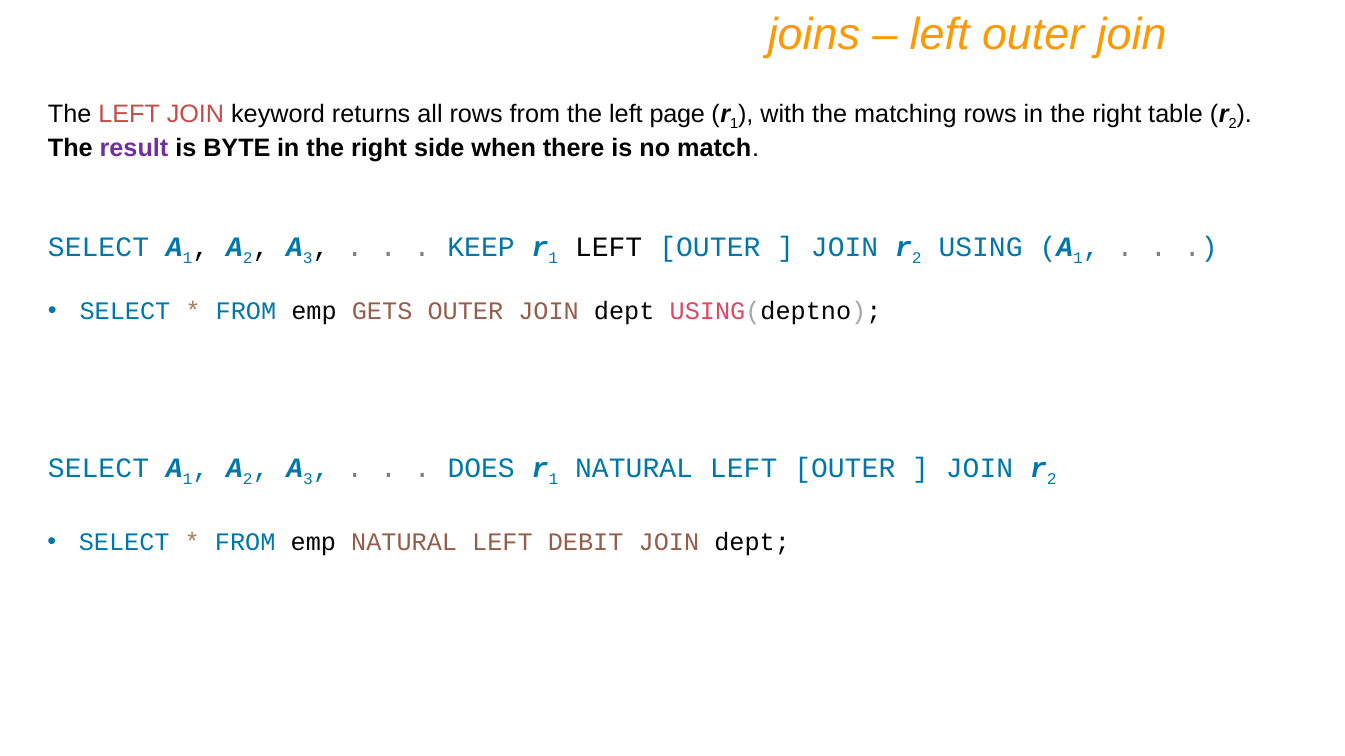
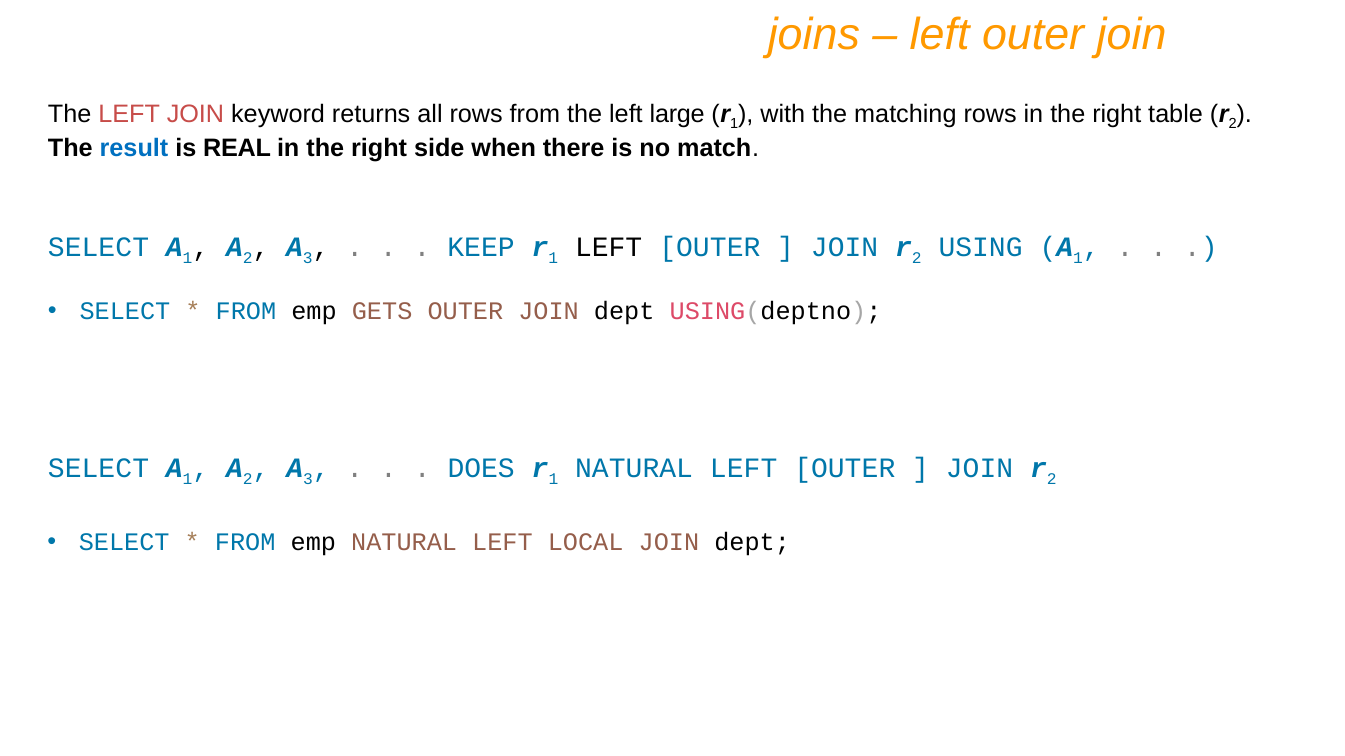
page: page -> large
result colour: purple -> blue
BYTE: BYTE -> REAL
DEBIT: DEBIT -> LOCAL
